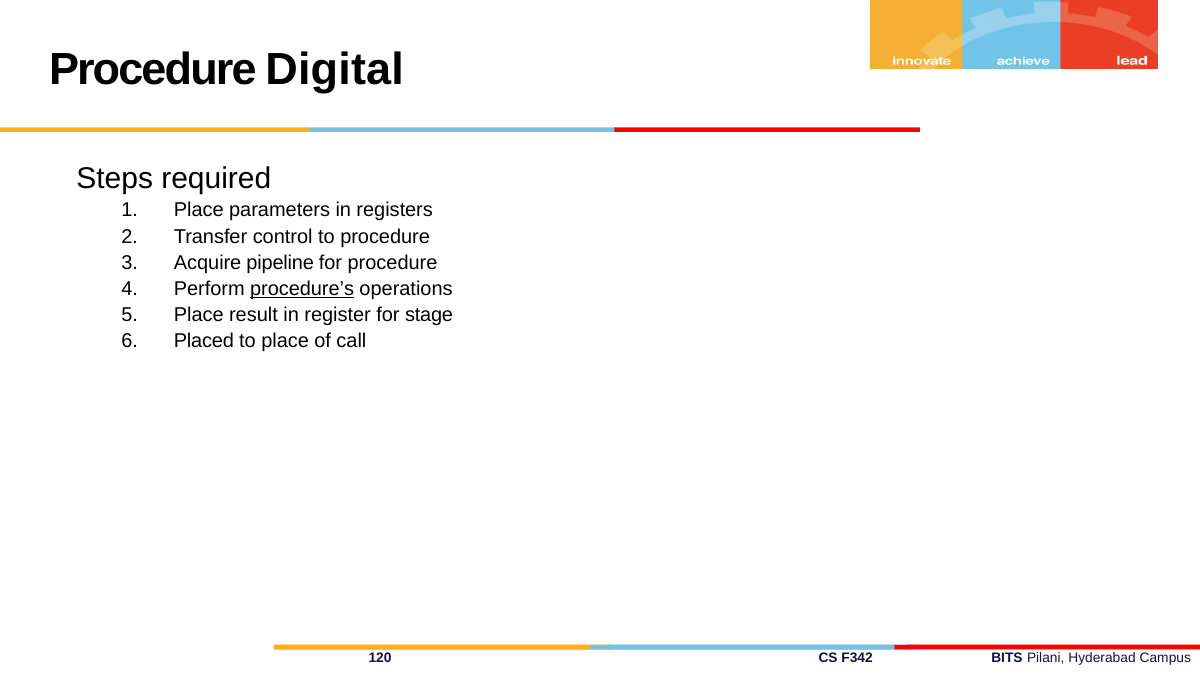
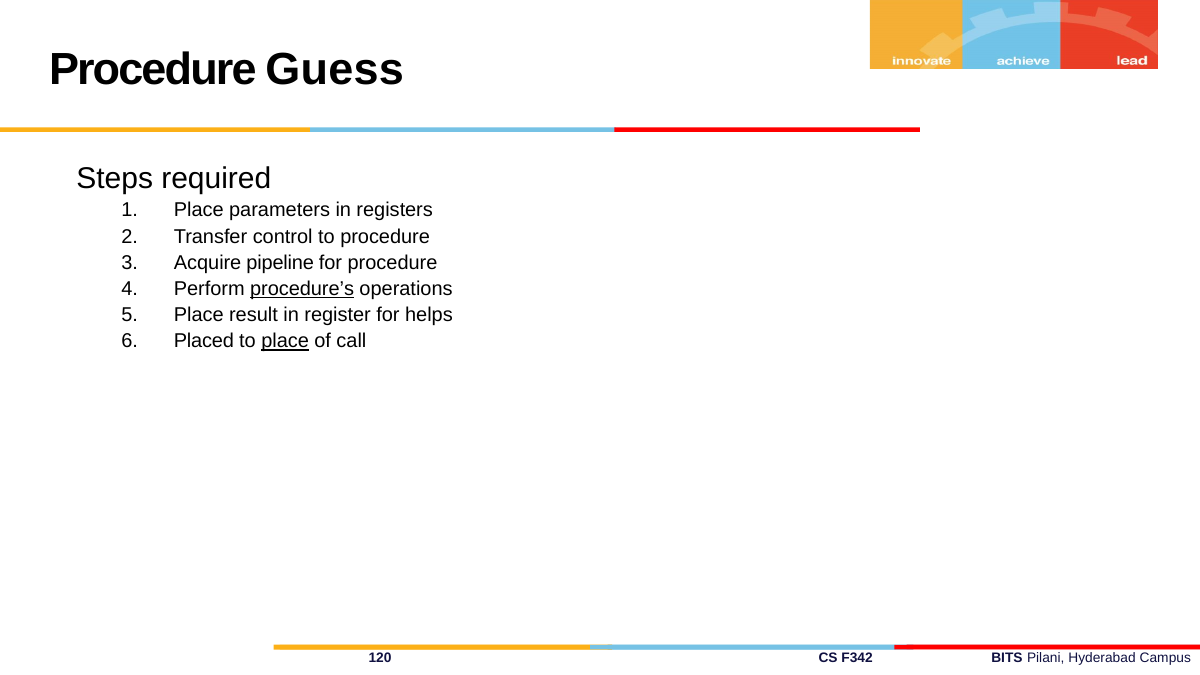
Digital: Digital -> Guess
stage: stage -> helps
place at (285, 341) underline: none -> present
